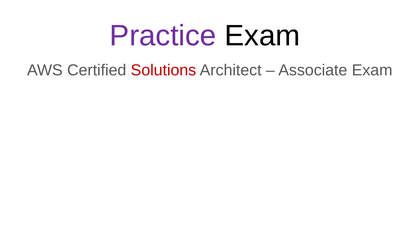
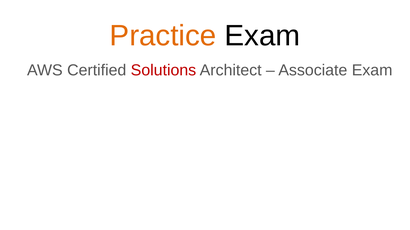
Practice colour: purple -> orange
